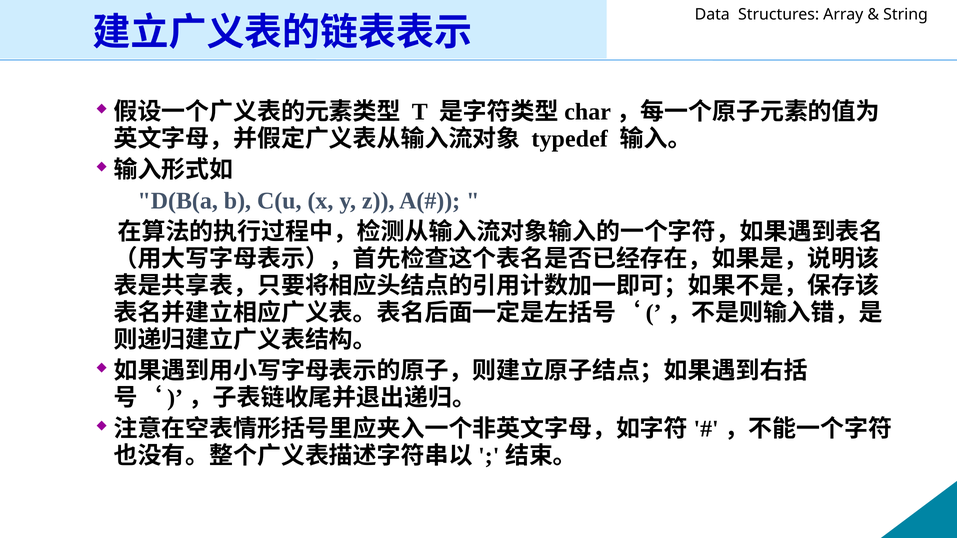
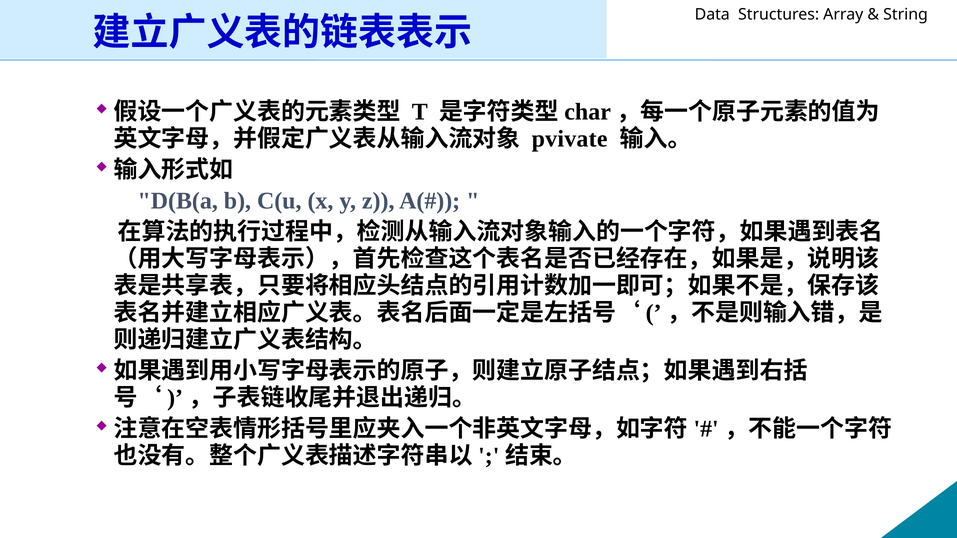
typedef: typedef -> pvivate
